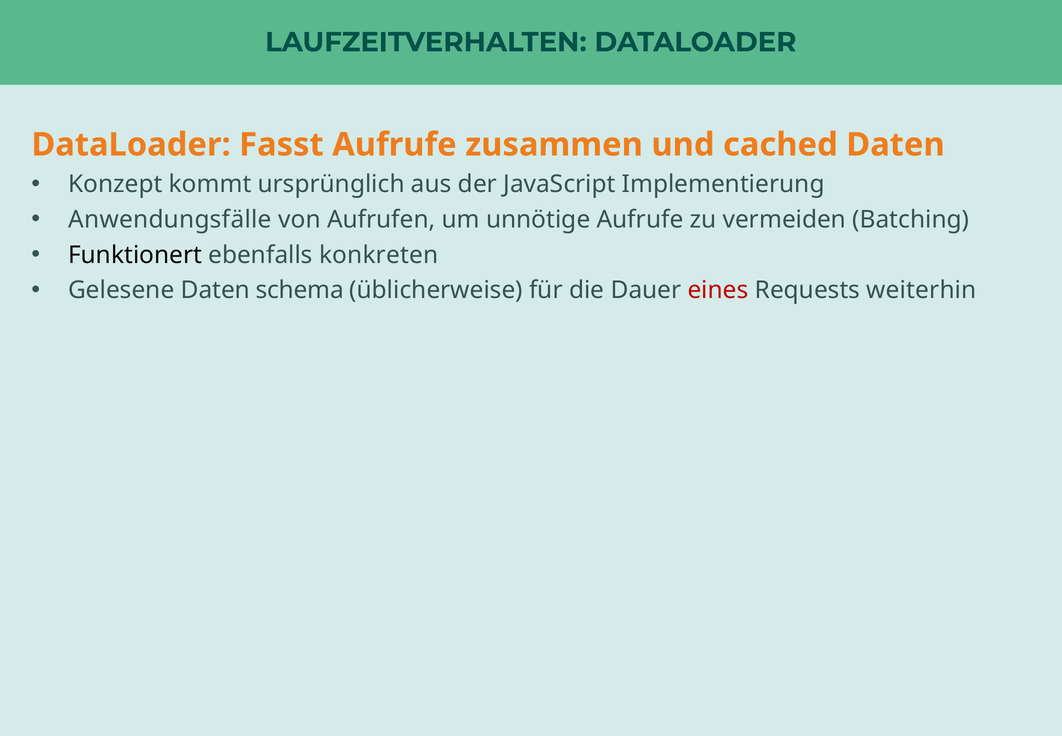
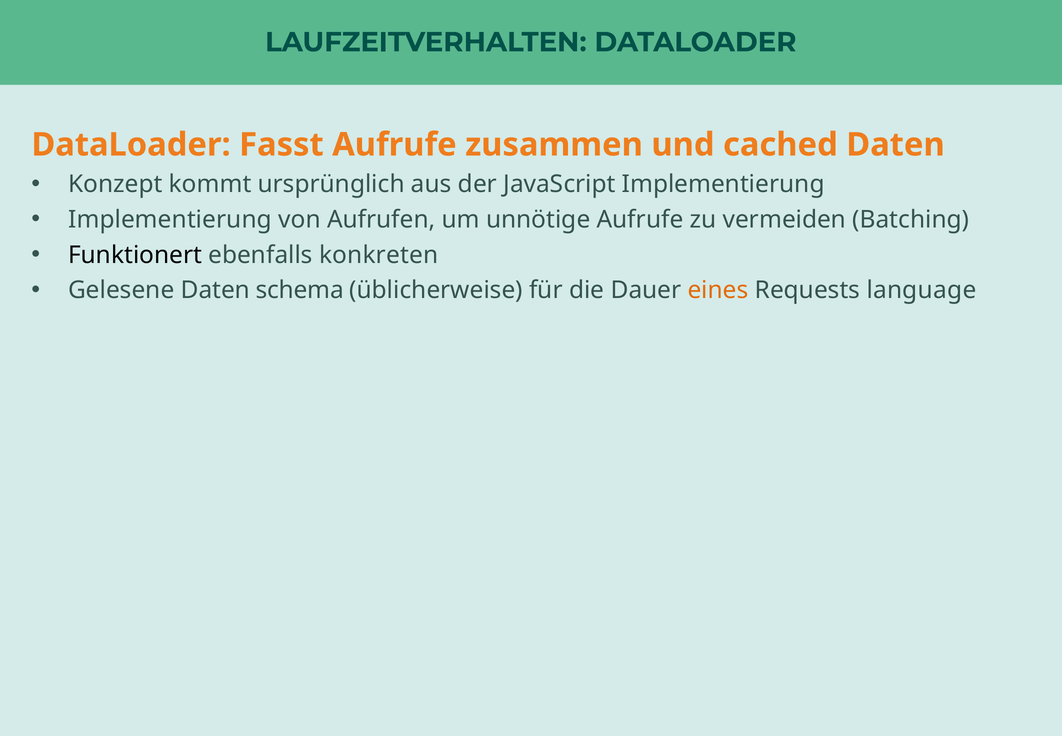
Anwendungsfälle at (170, 219): Anwendungsfälle -> Implementierung
eines colour: red -> orange
weiterhin: weiterhin -> language
